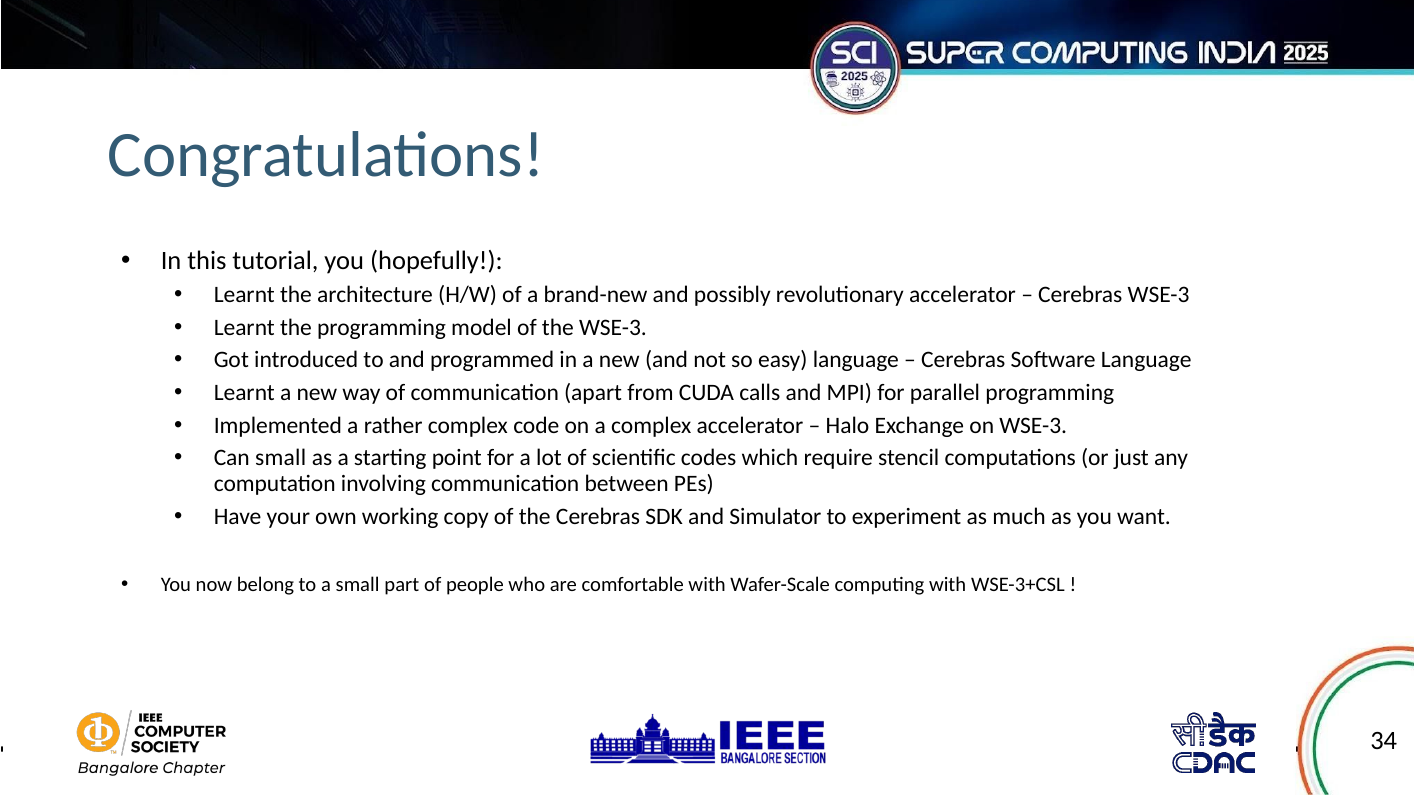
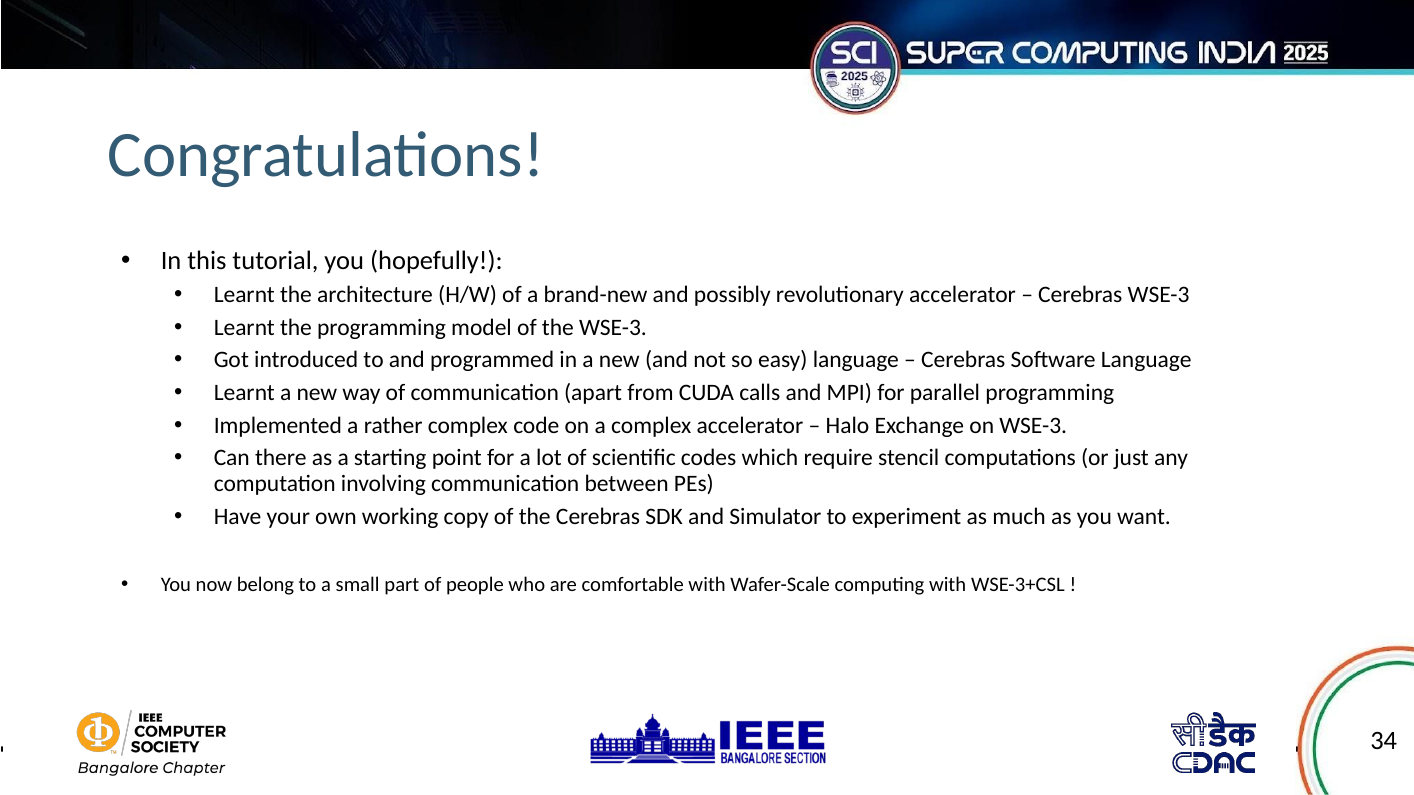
Can small: small -> there
